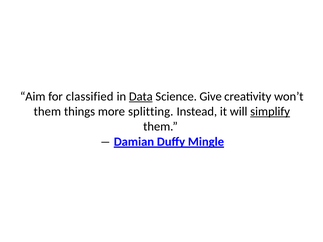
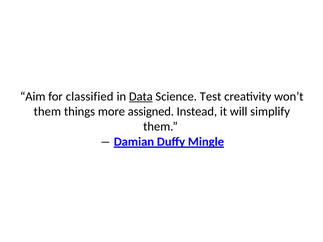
Give: Give -> Test
splitting: splitting -> assigned
simplify underline: present -> none
